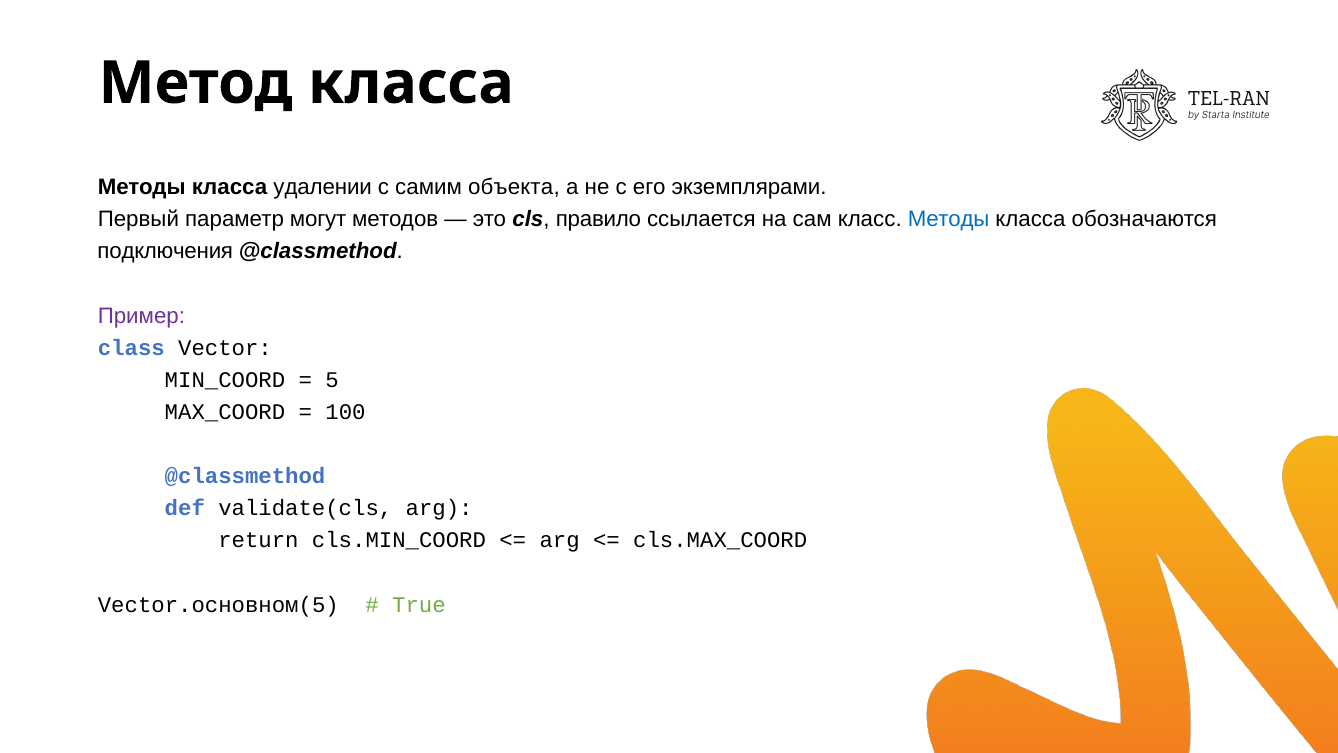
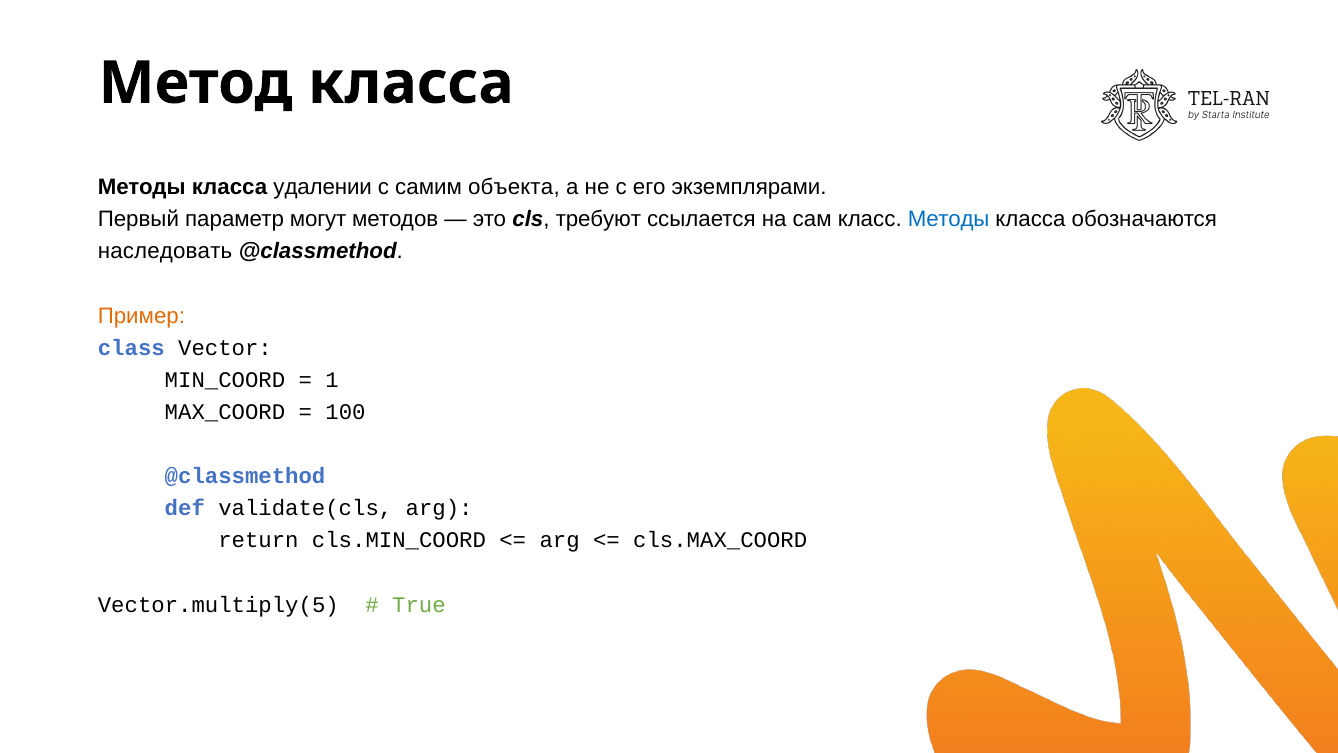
правило: правило -> требуют
подключения: подключения -> наследовать
Пример colour: purple -> orange
5: 5 -> 1
Vector.основном(5: Vector.основном(5 -> Vector.multiply(5
